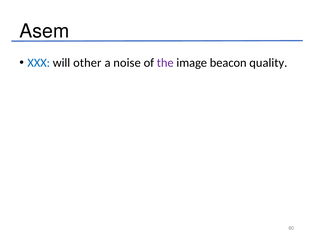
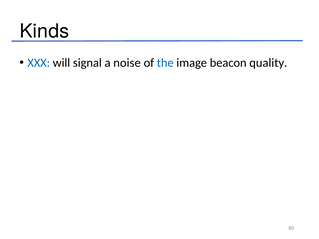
Asem: Asem -> Kinds
other: other -> signal
the colour: purple -> blue
